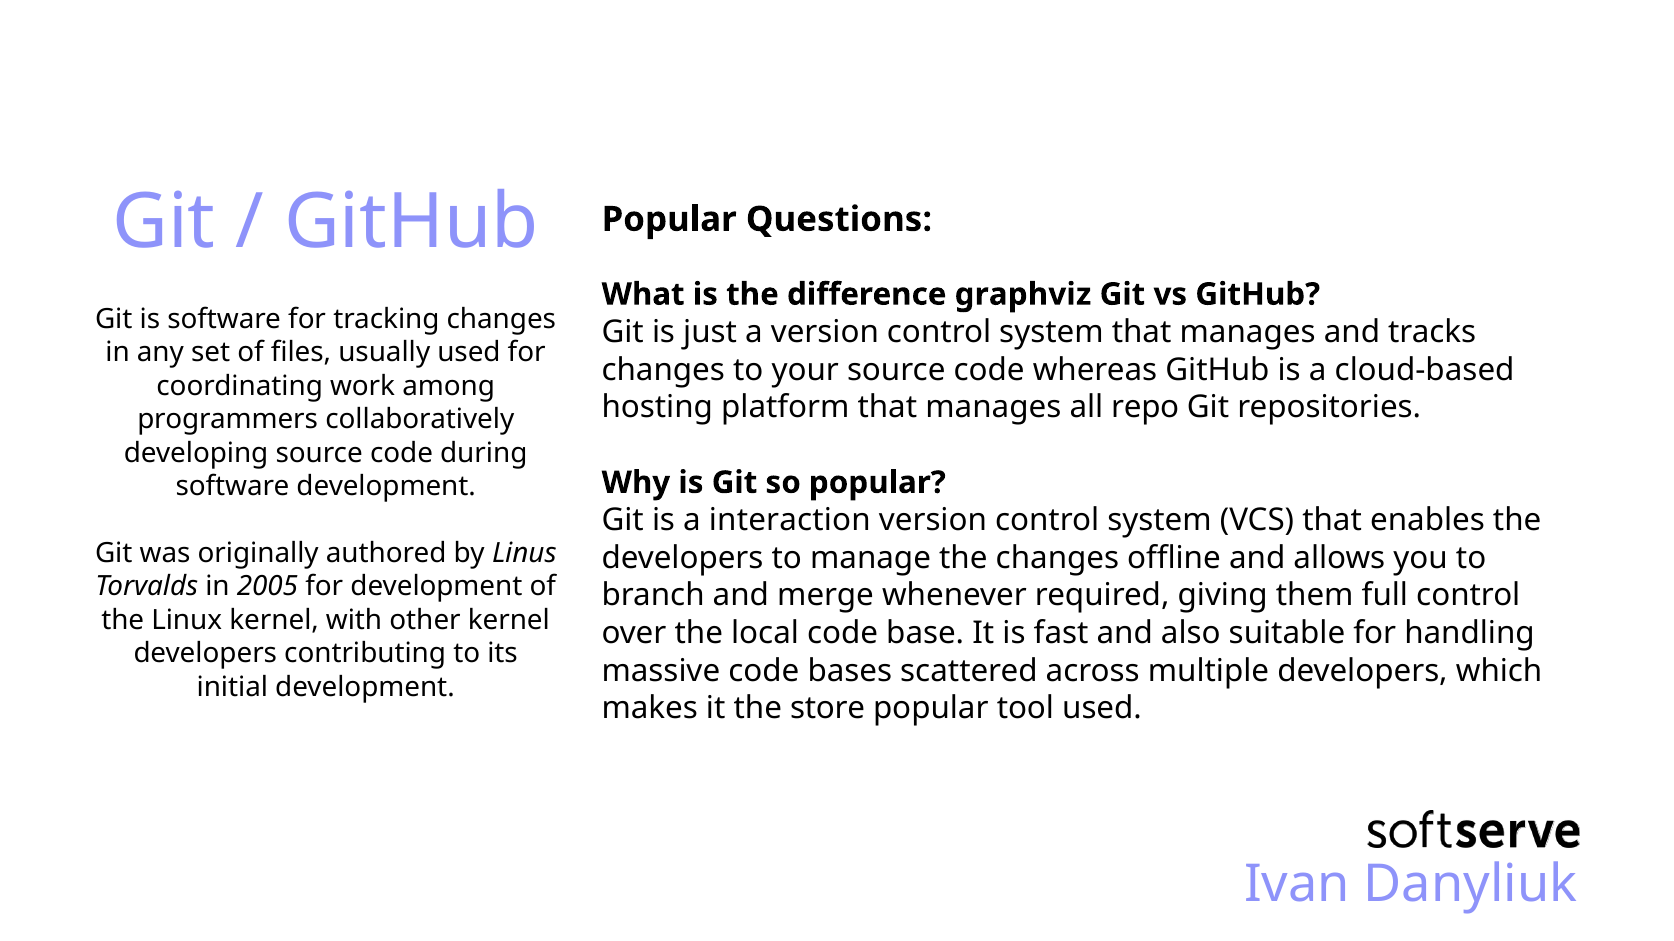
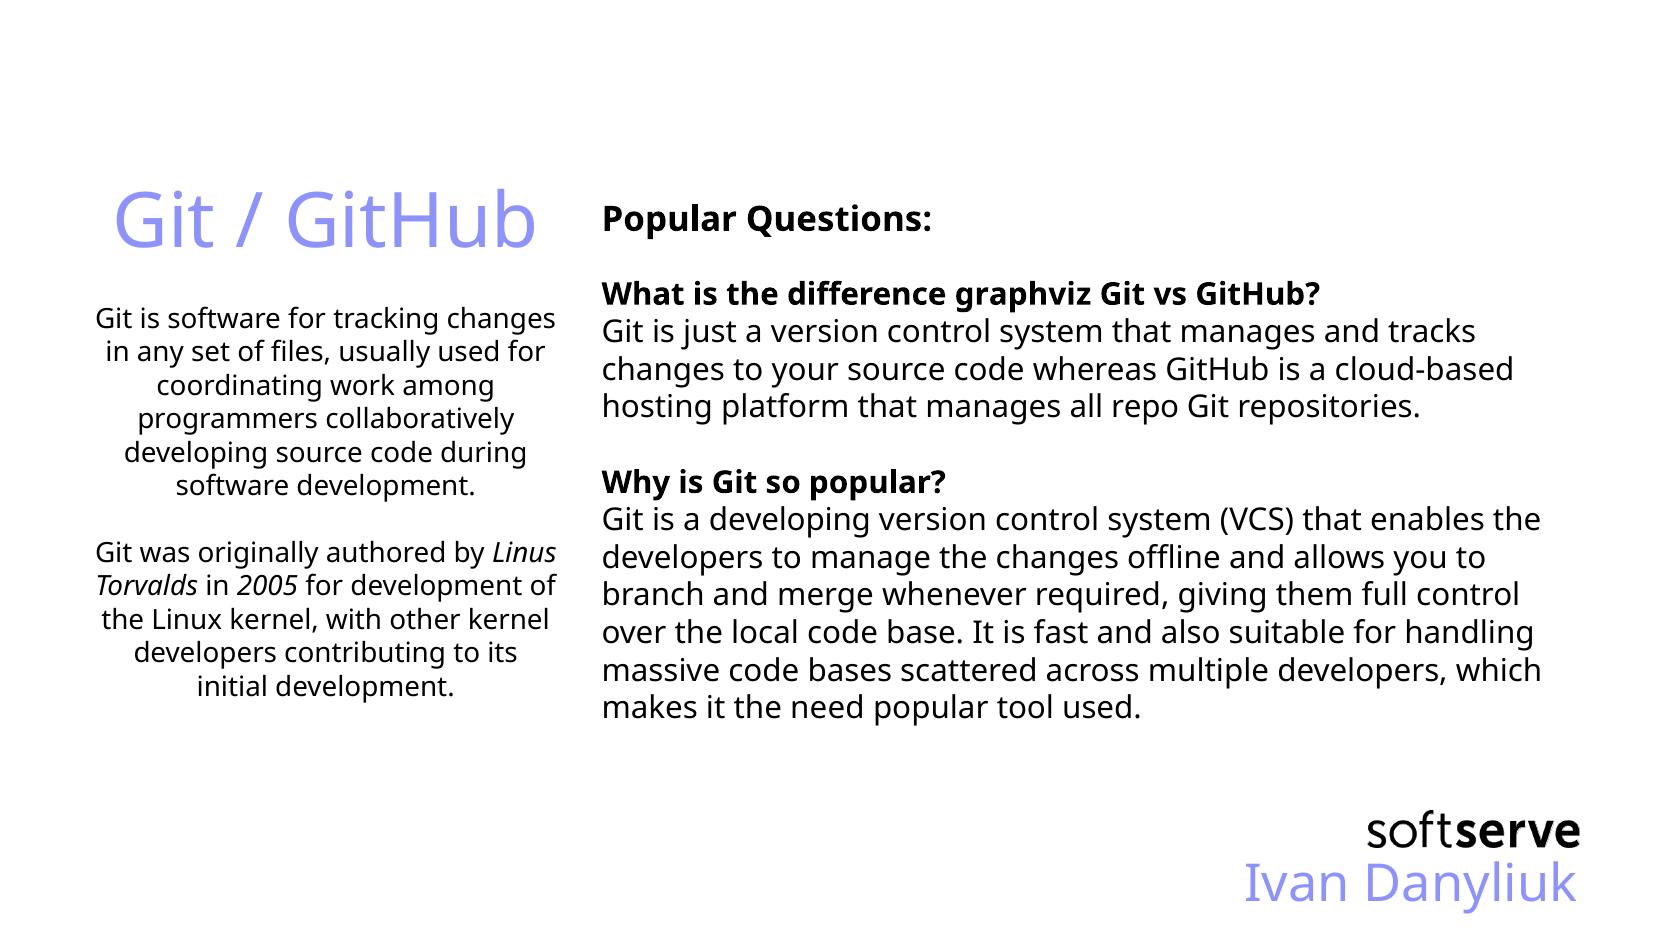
a interaction: interaction -> developing
store: store -> need
